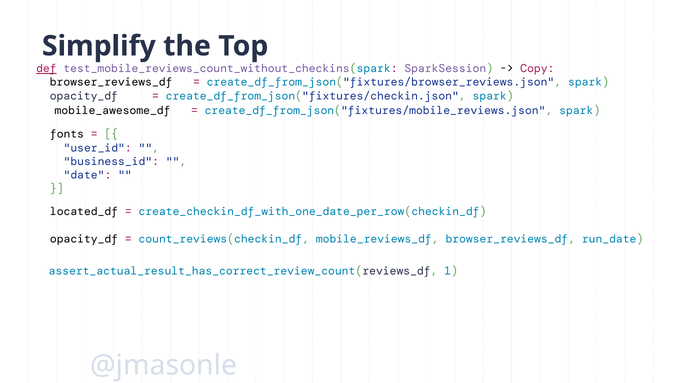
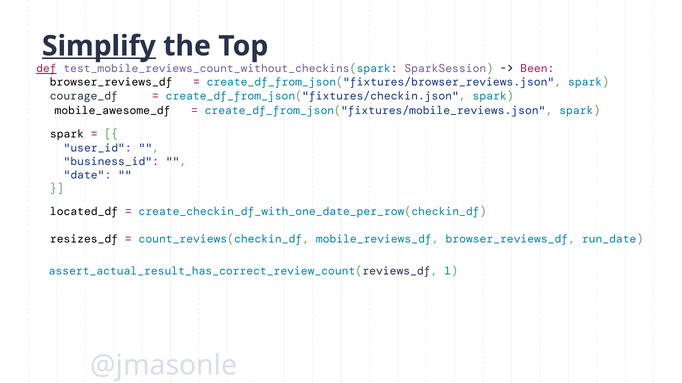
Simplify underline: none -> present
Copy: Copy -> Been
opacity_df at (84, 96): opacity_df -> courage_df
fonts at (67, 134): fonts -> spark
opacity_df at (84, 239): opacity_df -> resizes_df
